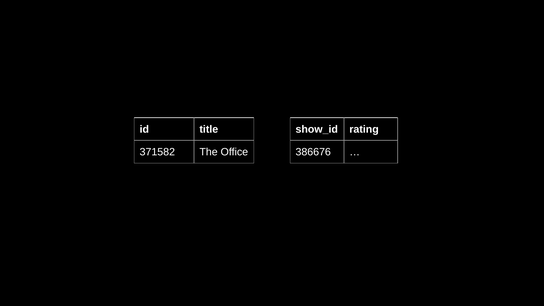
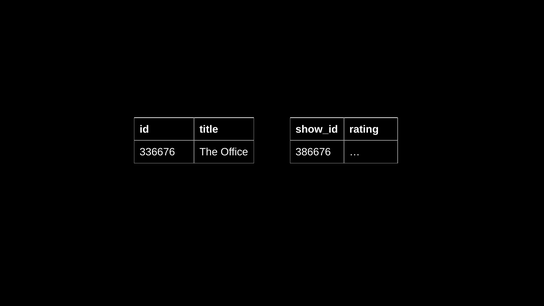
371582: 371582 -> 336676
